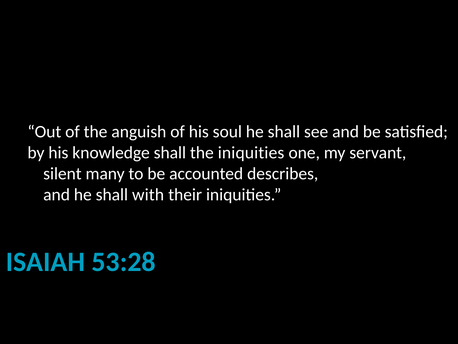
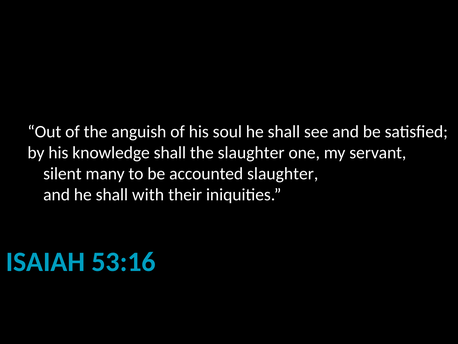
the iniquities: iniquities -> slaughter
accounted describes: describes -> slaughter
53:28: 53:28 -> 53:16
